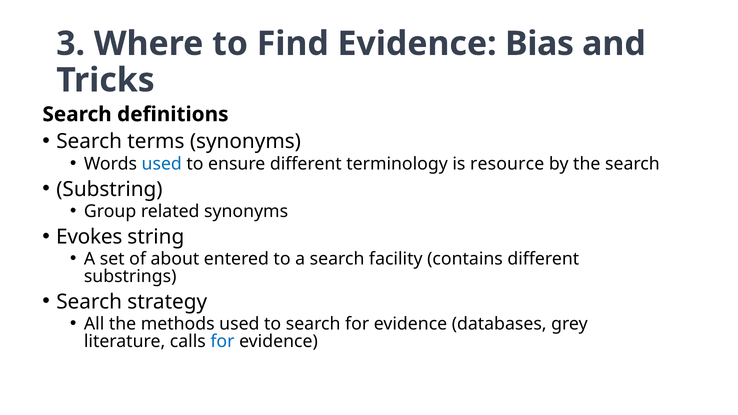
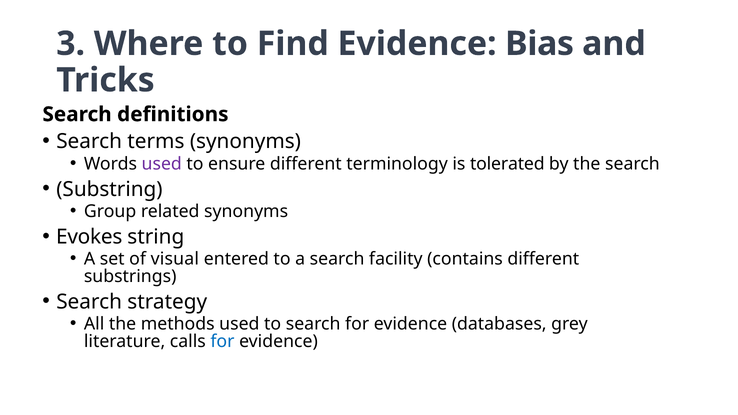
used at (162, 164) colour: blue -> purple
resource: resource -> tolerated
about: about -> visual
